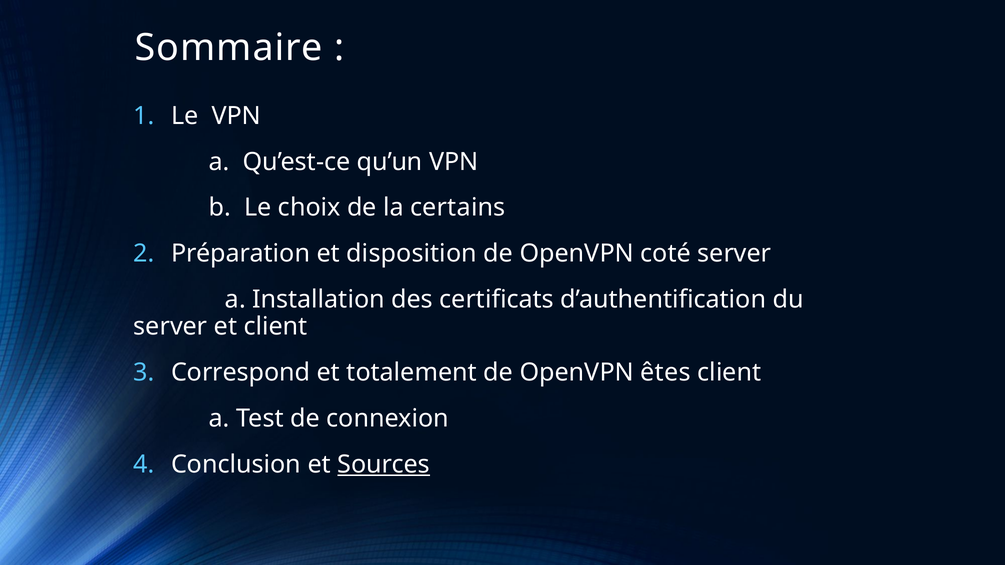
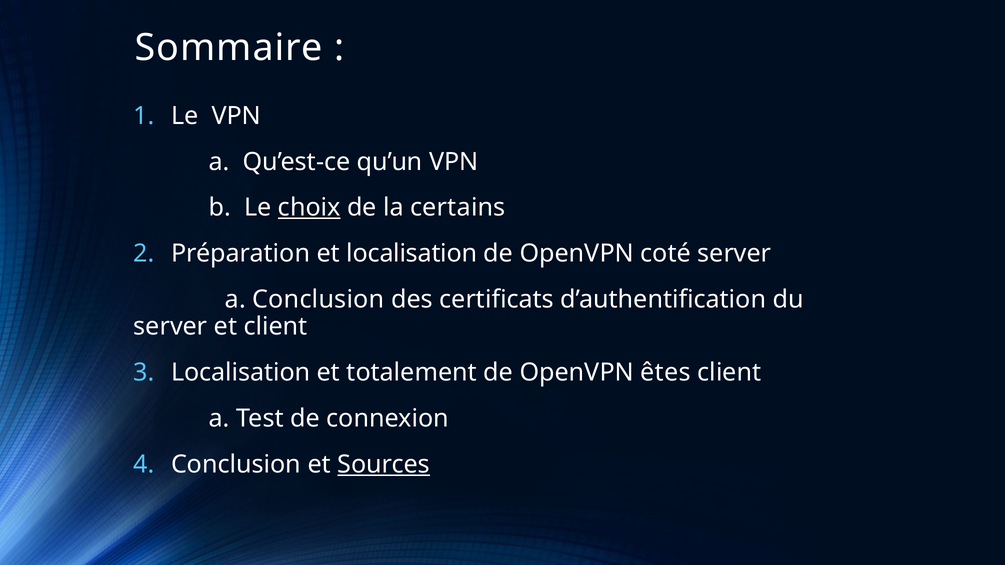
choix underline: none -> present
et disposition: disposition -> localisation
a Installation: Installation -> Conclusion
Correspond at (241, 373): Correspond -> Localisation
